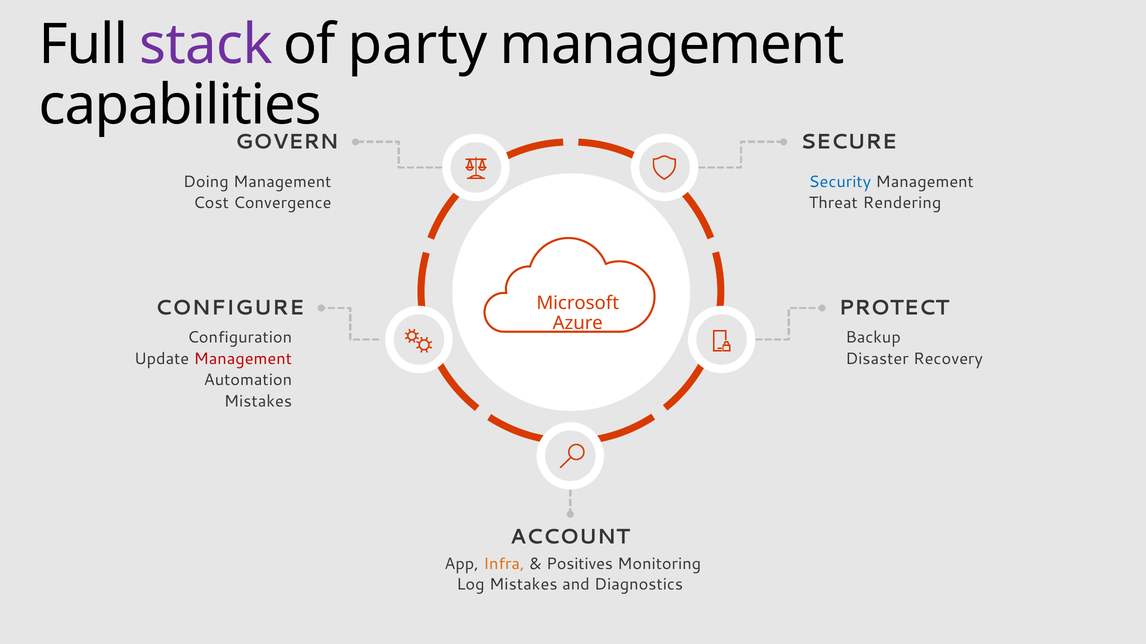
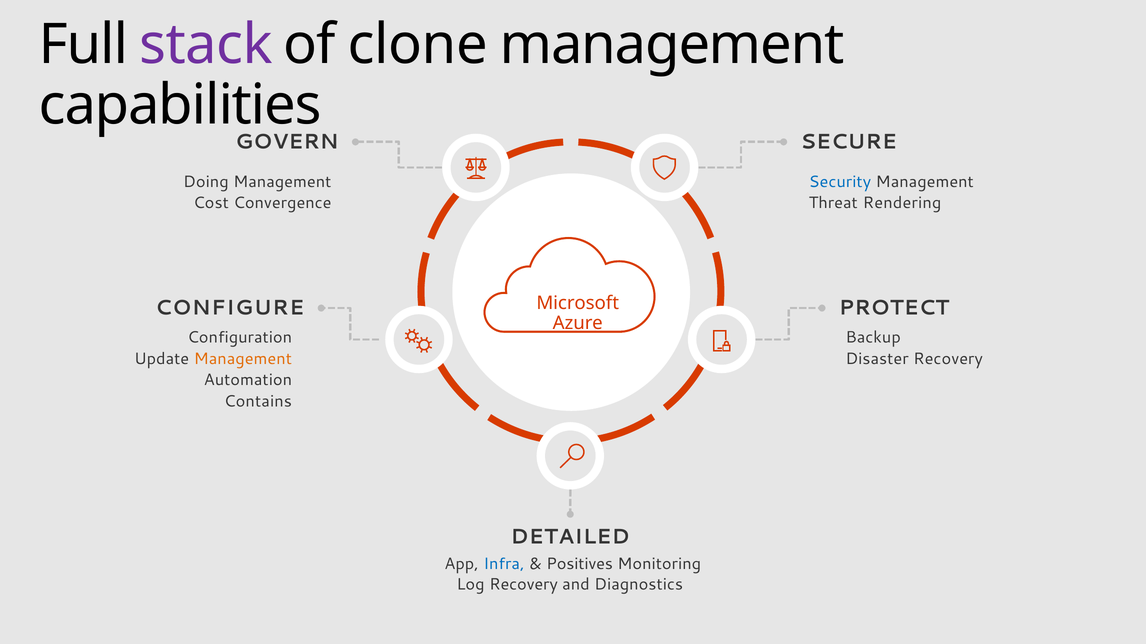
party: party -> clone
Management at (243, 359) colour: red -> orange
Mistakes at (258, 401): Mistakes -> Contains
ACCOUNT: ACCOUNT -> DETAILED
Infra colour: orange -> blue
Log Mistakes: Mistakes -> Recovery
